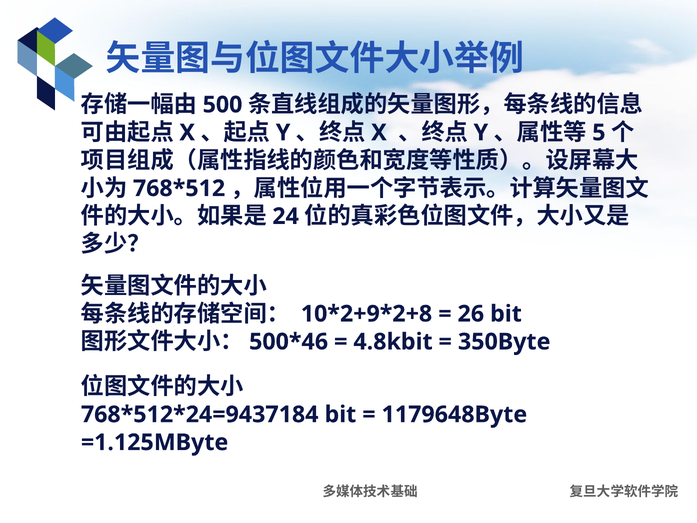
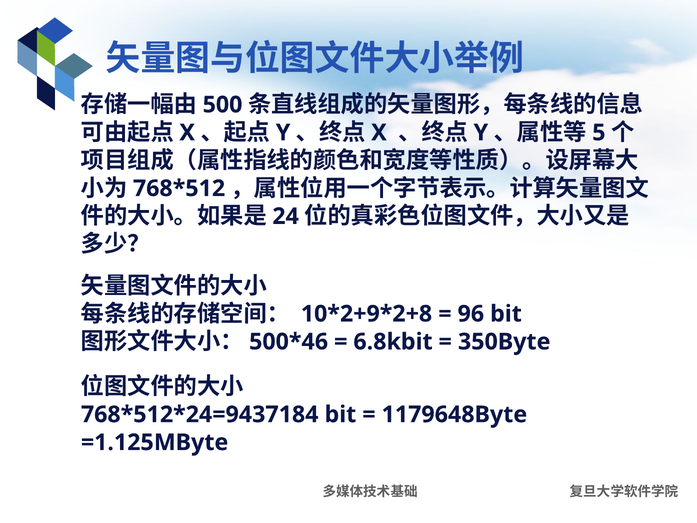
26: 26 -> 96
4.8kbit: 4.8kbit -> 6.8kbit
